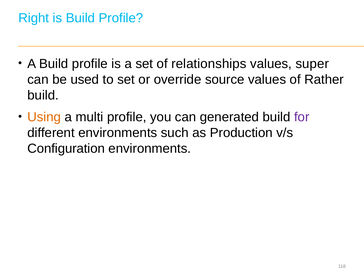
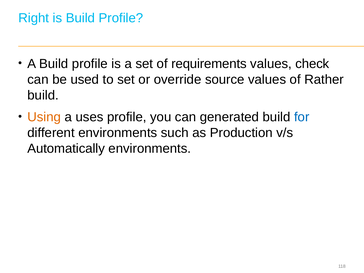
relationships: relationships -> requirements
super: super -> check
multi: multi -> uses
for colour: purple -> blue
Configuration: Configuration -> Automatically
